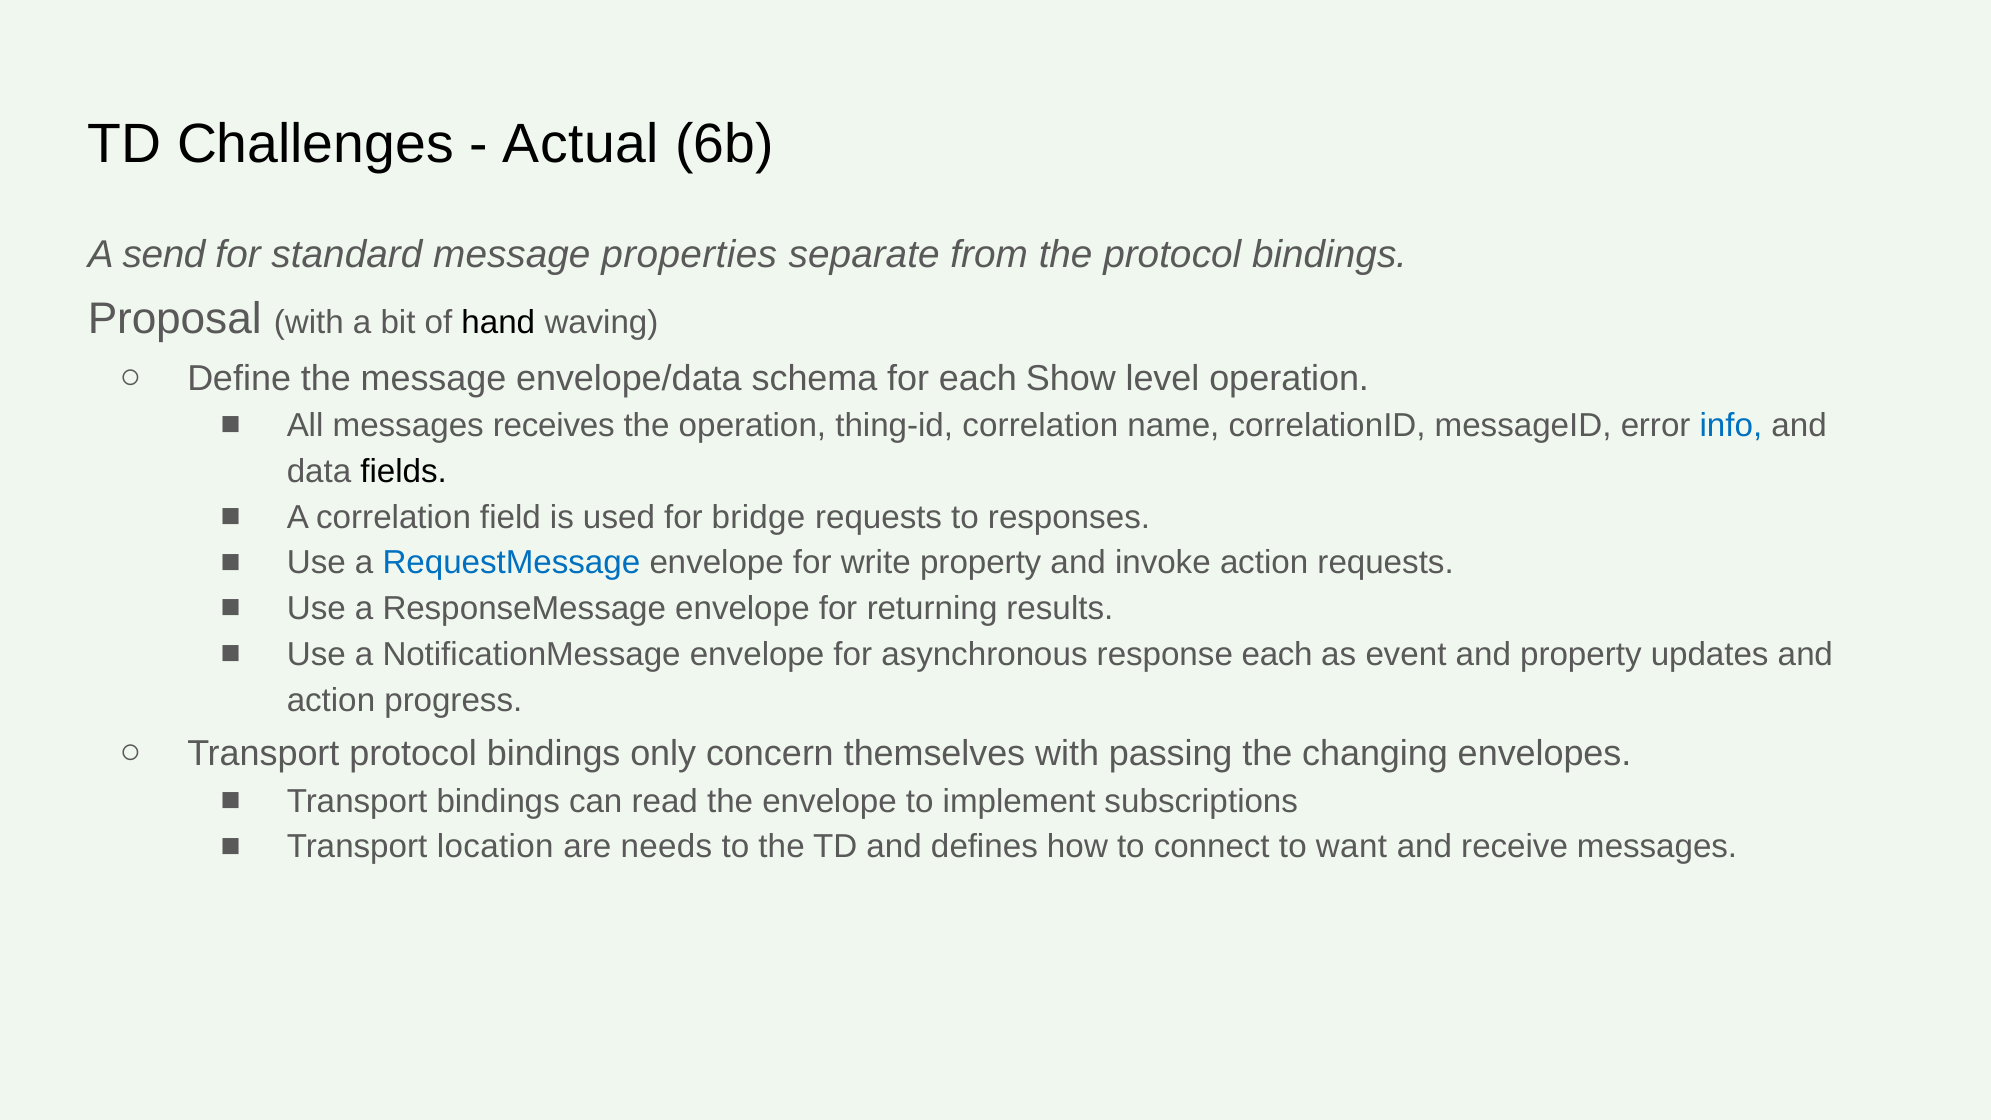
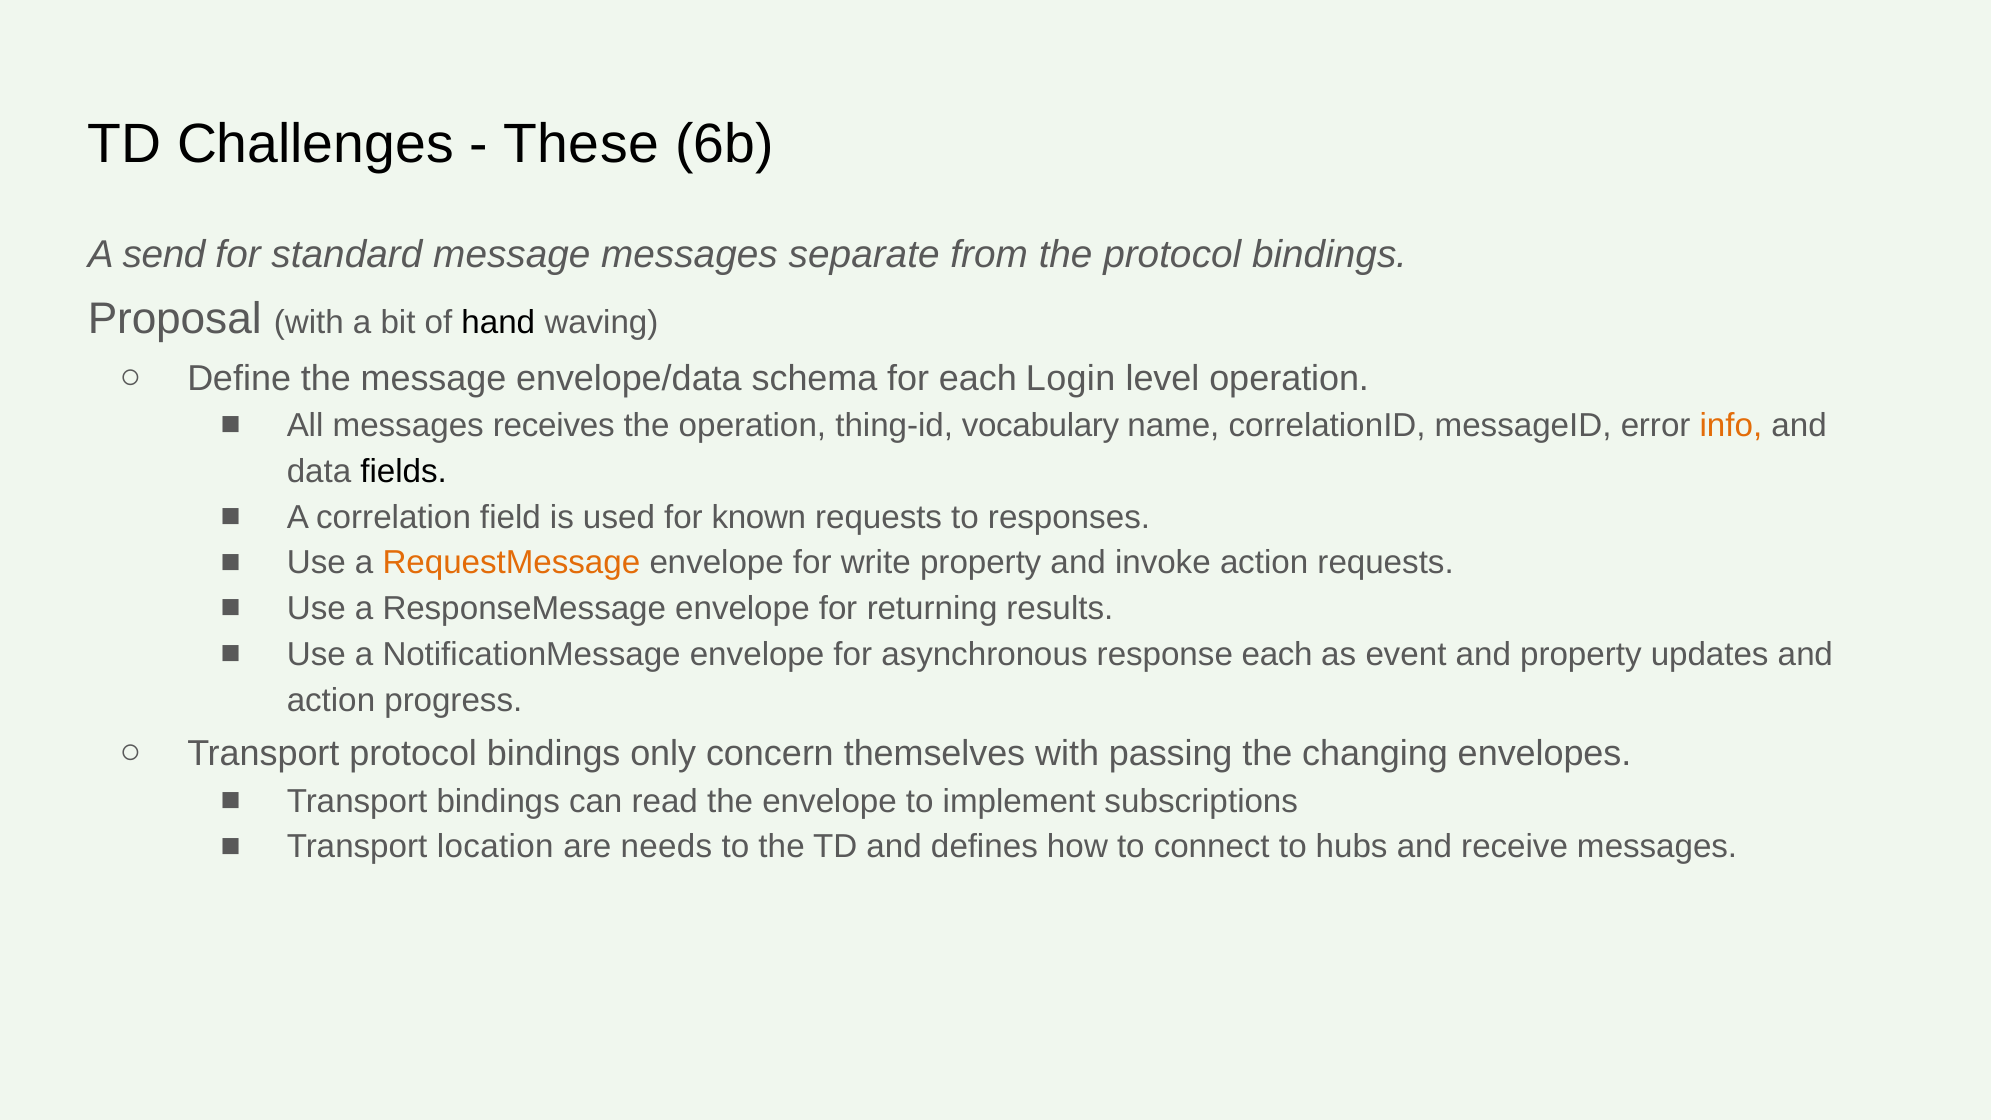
Actual: Actual -> These
message properties: properties -> messages
Show: Show -> Login
thing-id correlation: correlation -> vocabulary
info colour: blue -> orange
bridge: bridge -> known
RequestMessage colour: blue -> orange
want: want -> hubs
